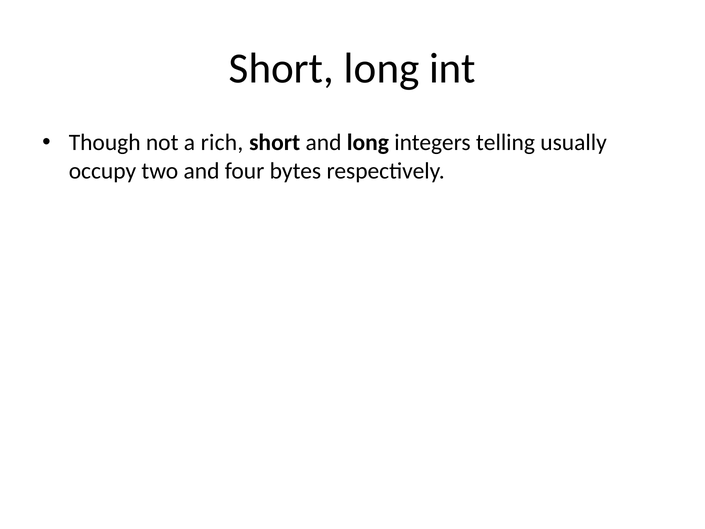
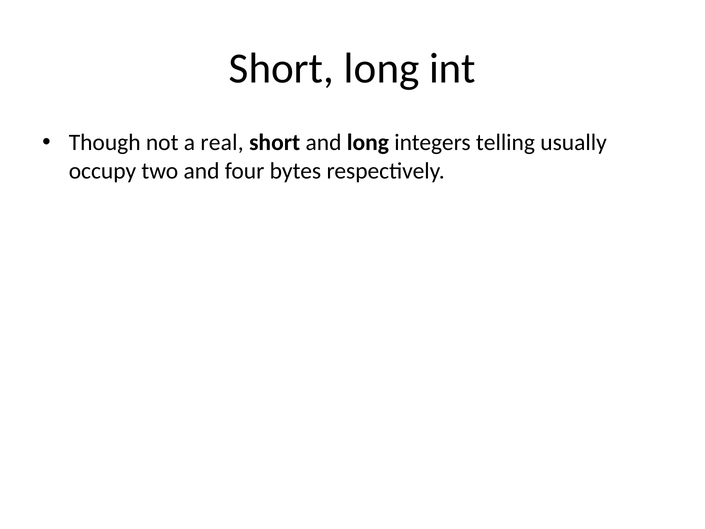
rich: rich -> real
